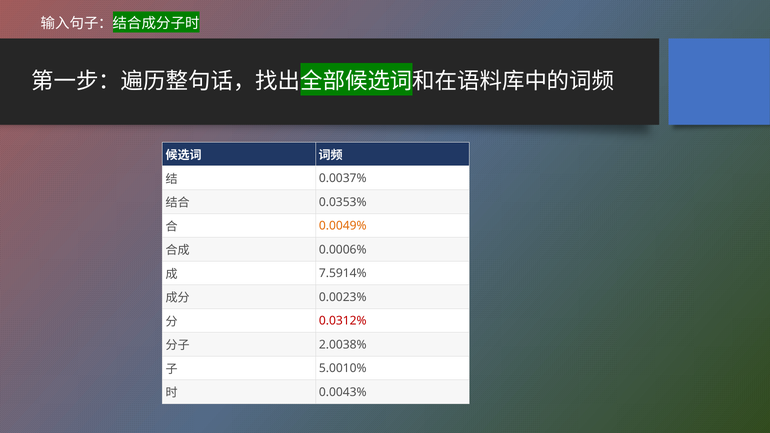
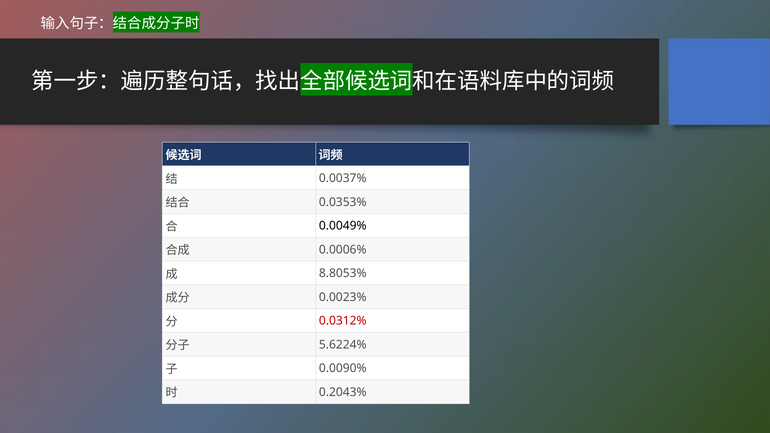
0.0049% colour: orange -> black
7.5914%: 7.5914% -> 8.8053%
2.0038%: 2.0038% -> 5.6224%
5.0010%: 5.0010% -> 0.0090%
0.0043%: 0.0043% -> 0.2043%
